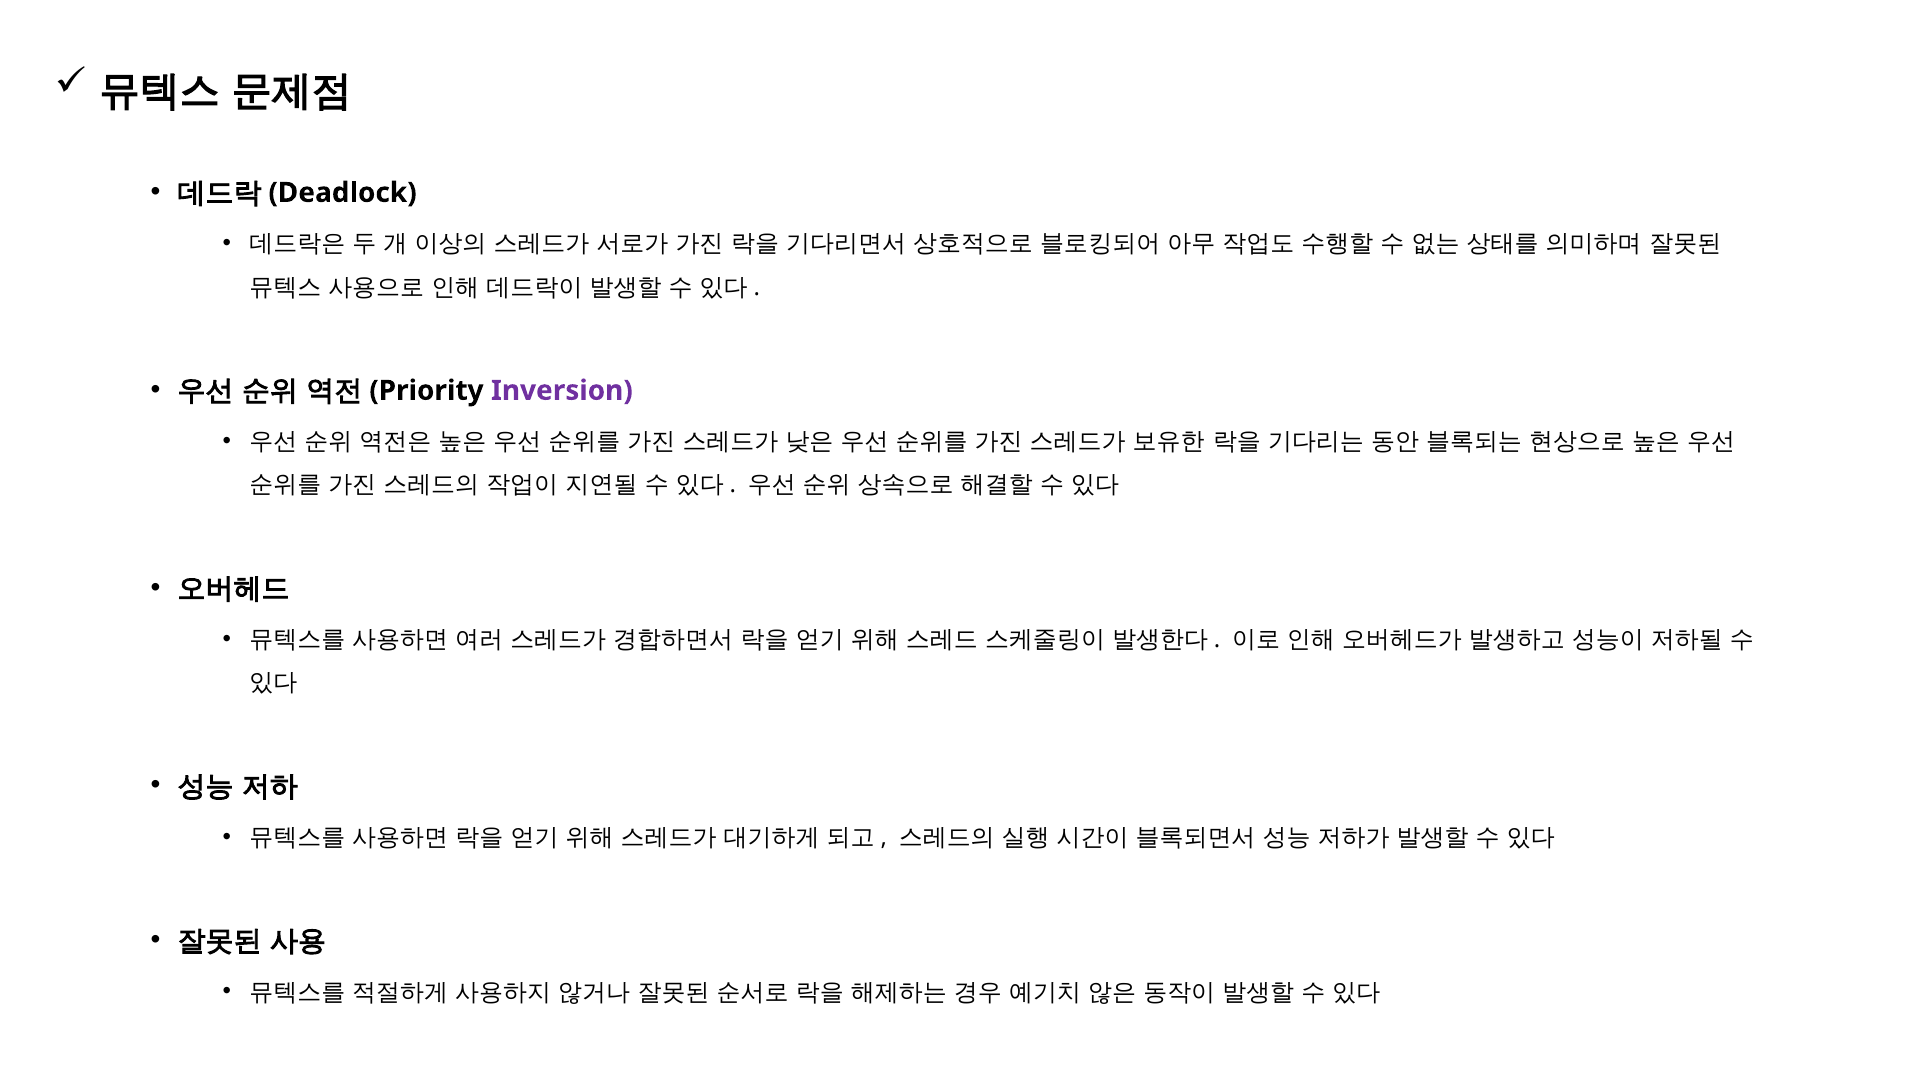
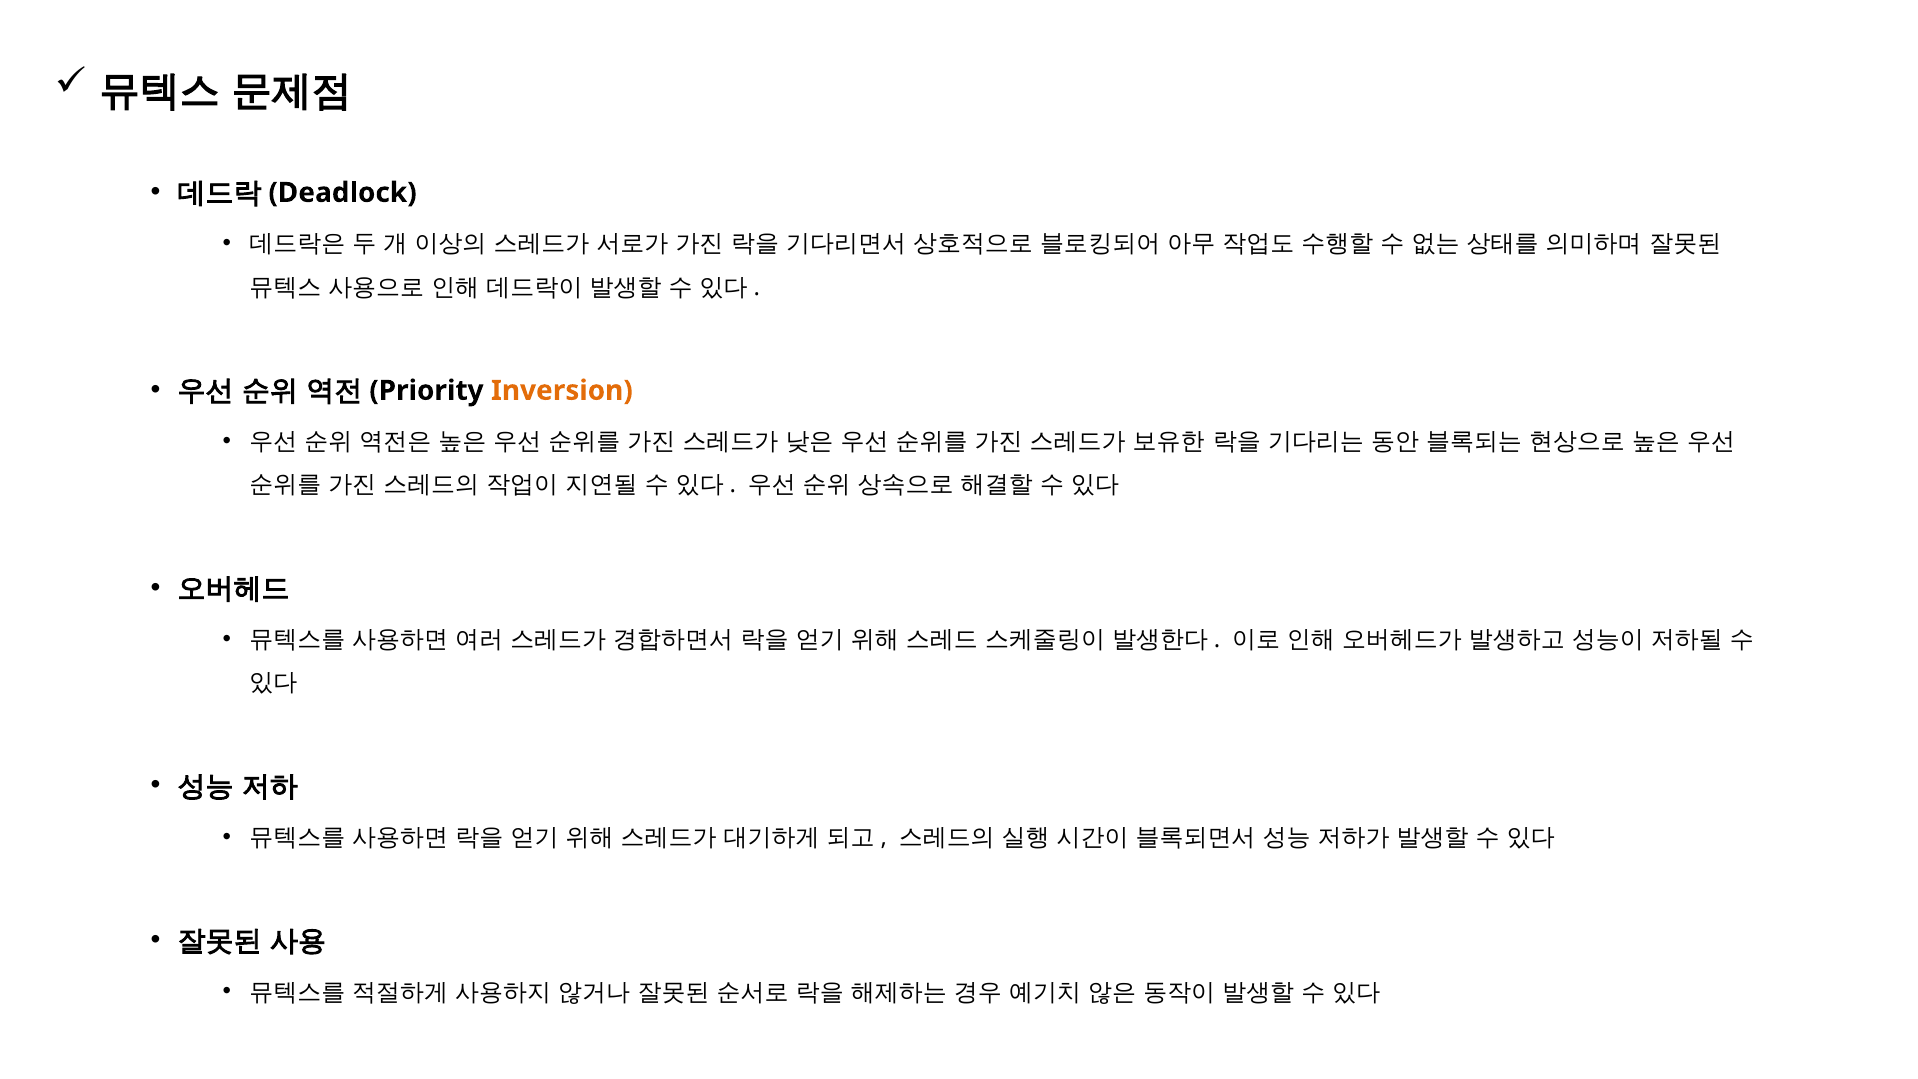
Inversion colour: purple -> orange
